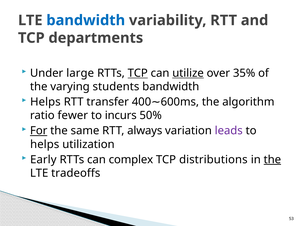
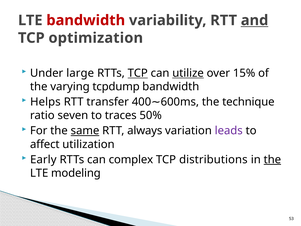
bandwidth at (86, 20) colour: blue -> red
and underline: none -> present
departments: departments -> optimization
35%: 35% -> 15%
students: students -> tcpdump
algorithm: algorithm -> technique
fewer: fewer -> seven
incurs: incurs -> traces
For underline: present -> none
same underline: none -> present
helps at (45, 144): helps -> affect
tradeoffs: tradeoffs -> modeling
